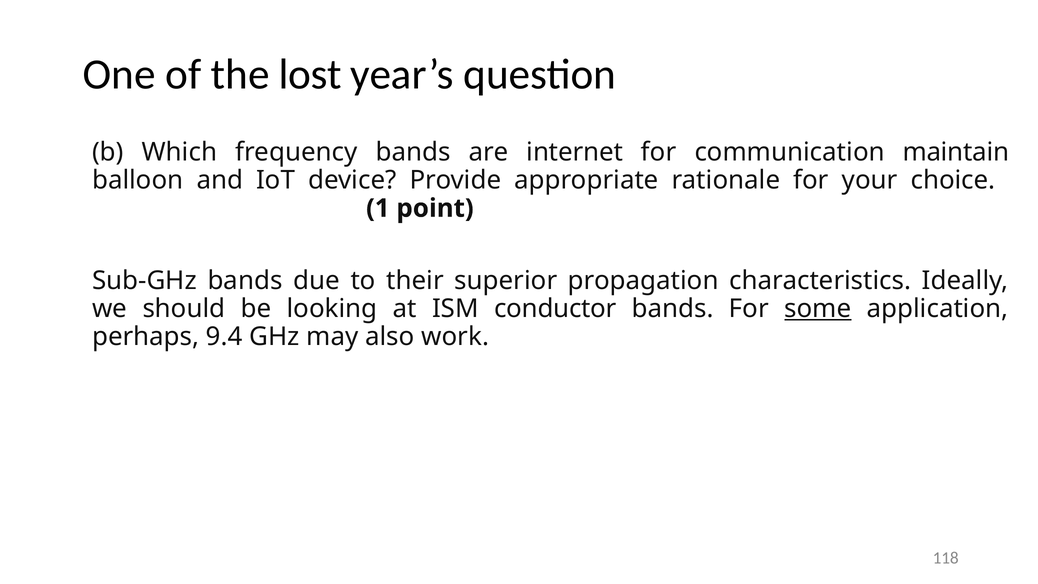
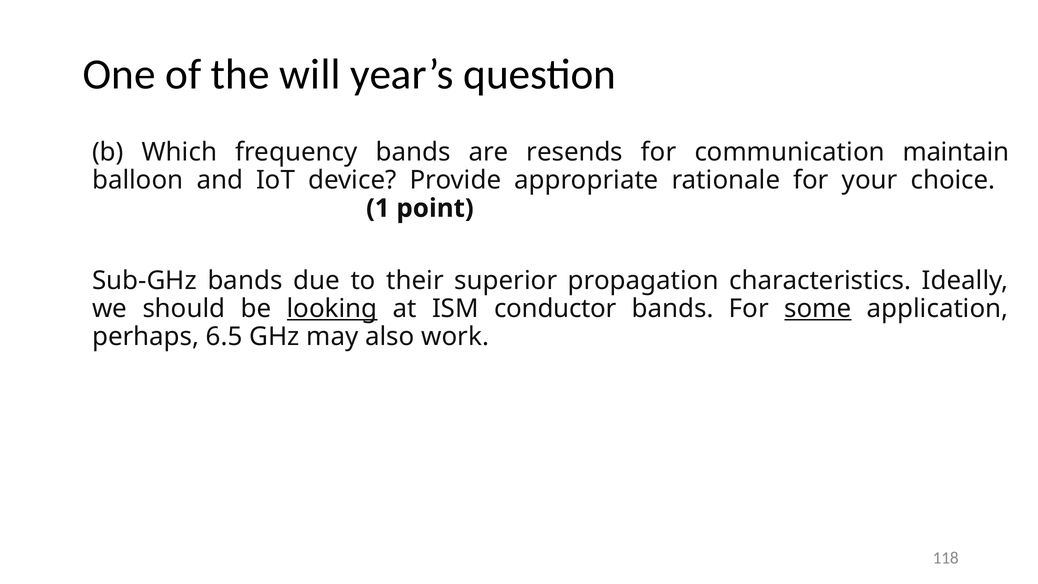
lost: lost -> will
internet: internet -> resends
looking underline: none -> present
9.4: 9.4 -> 6.5
